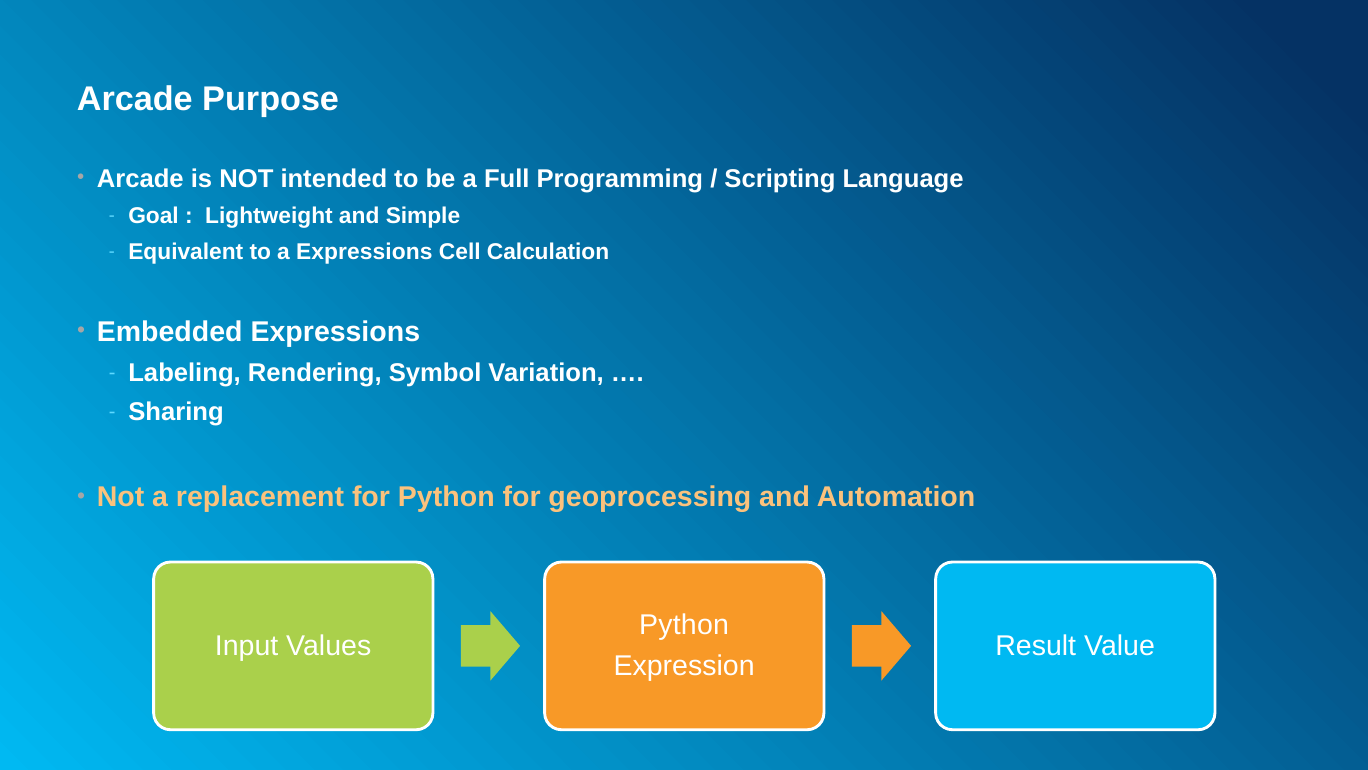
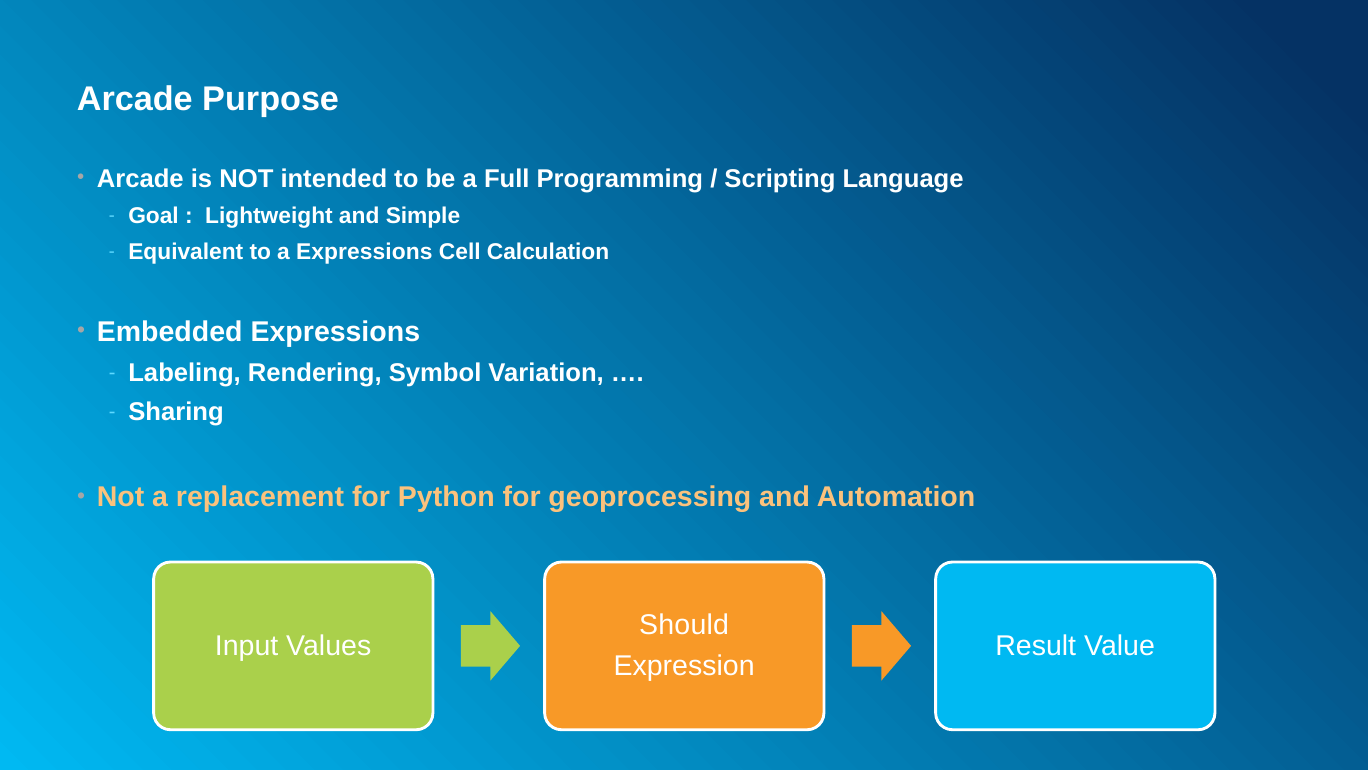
Python at (684, 625): Python -> Should
